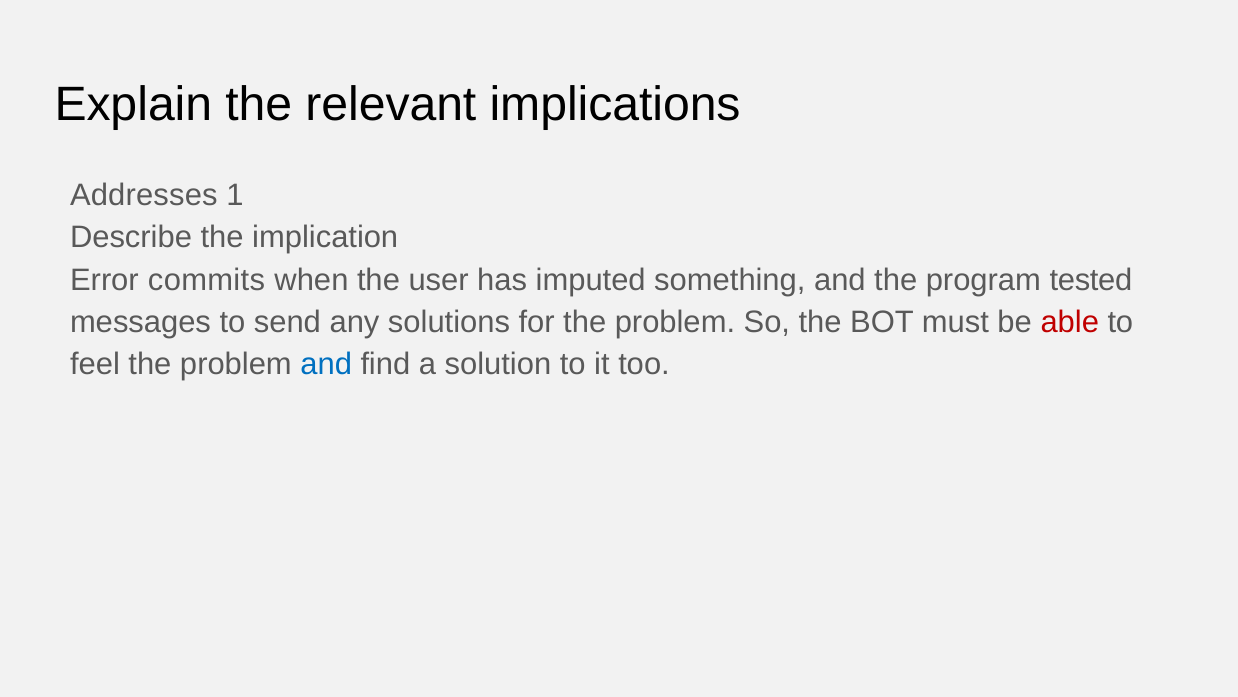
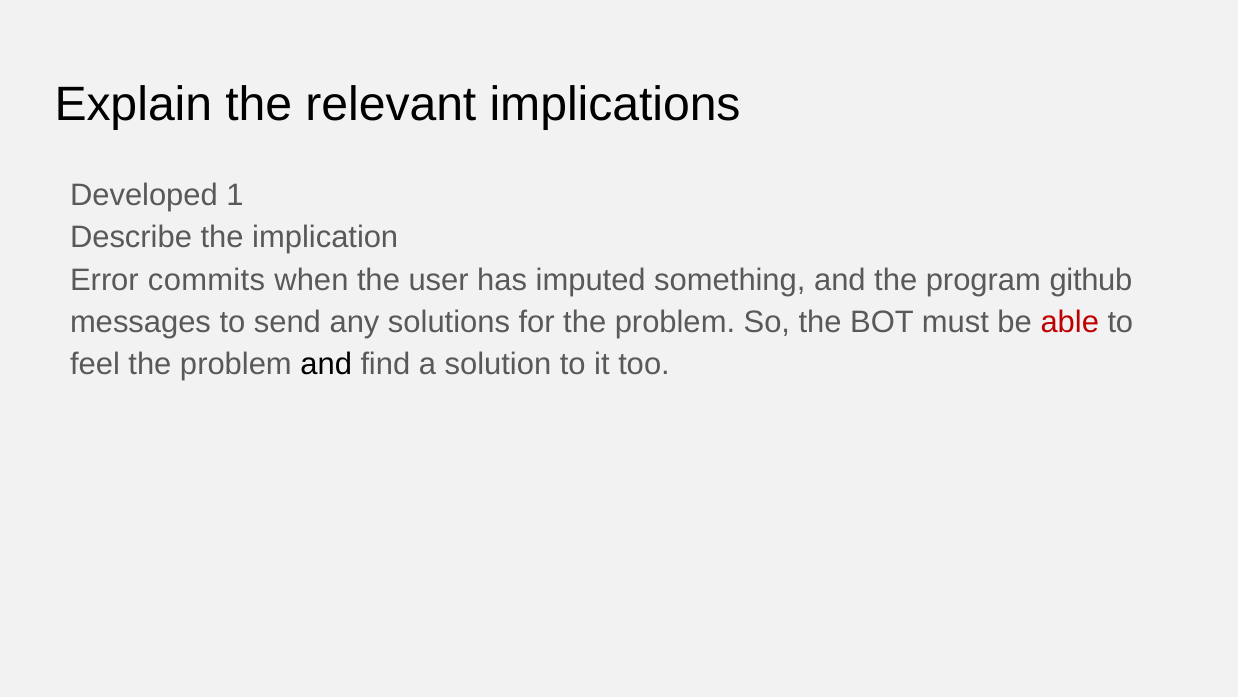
Addresses: Addresses -> Developed
tested: tested -> github
and at (326, 364) colour: blue -> black
